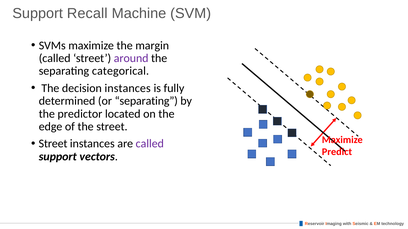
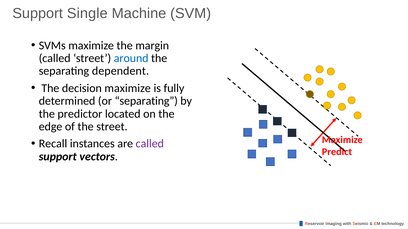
Recall: Recall -> Single
around colour: purple -> blue
categorical: categorical -> dependent
decision instances: instances -> maximize
Street at (53, 144): Street -> Recall
